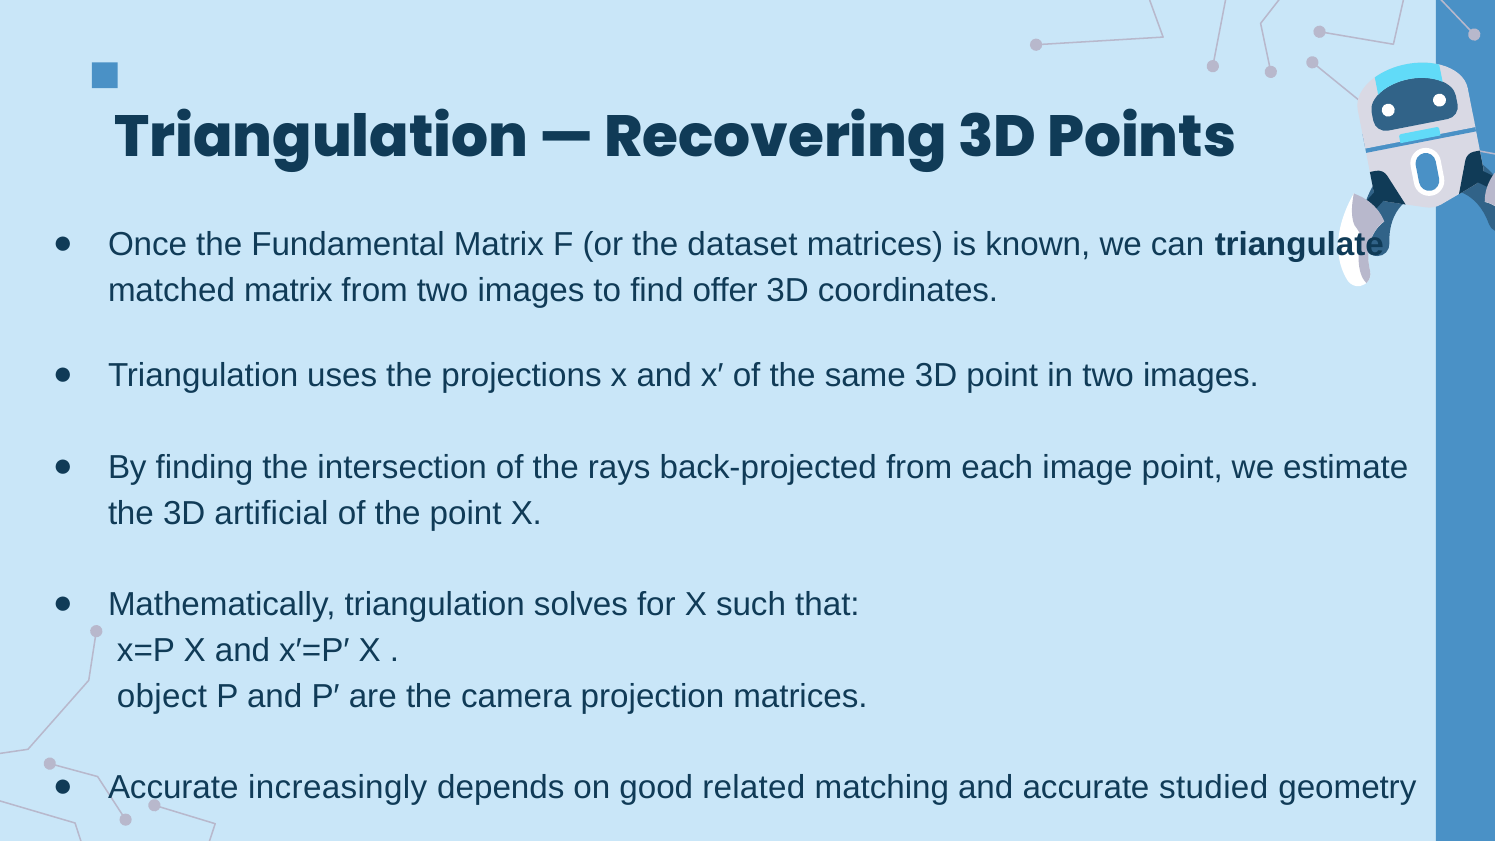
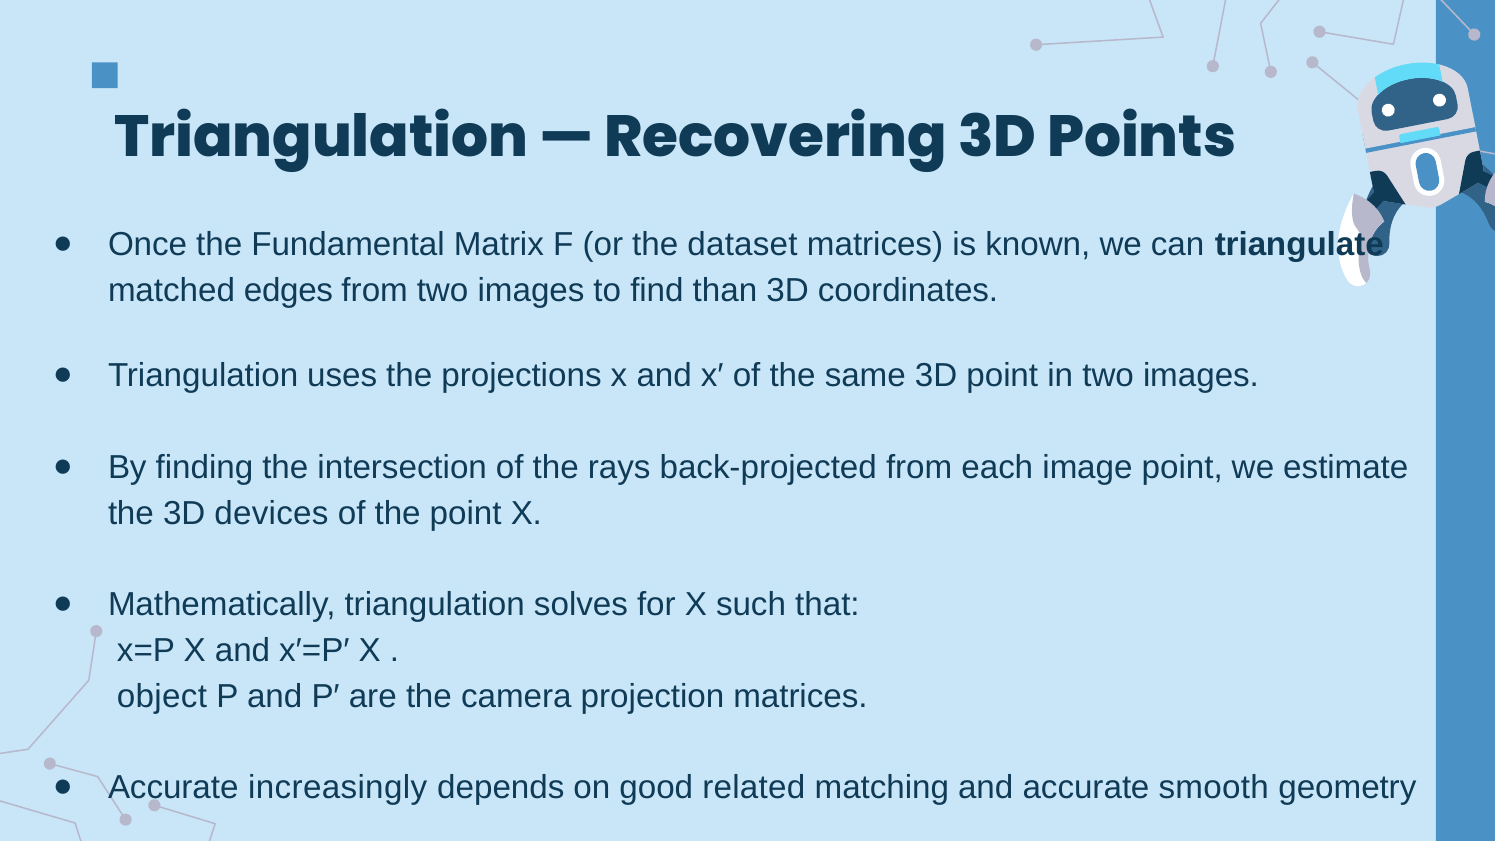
matched matrix: matrix -> edges
offer: offer -> than
artificial: artificial -> devices
studied: studied -> smooth
